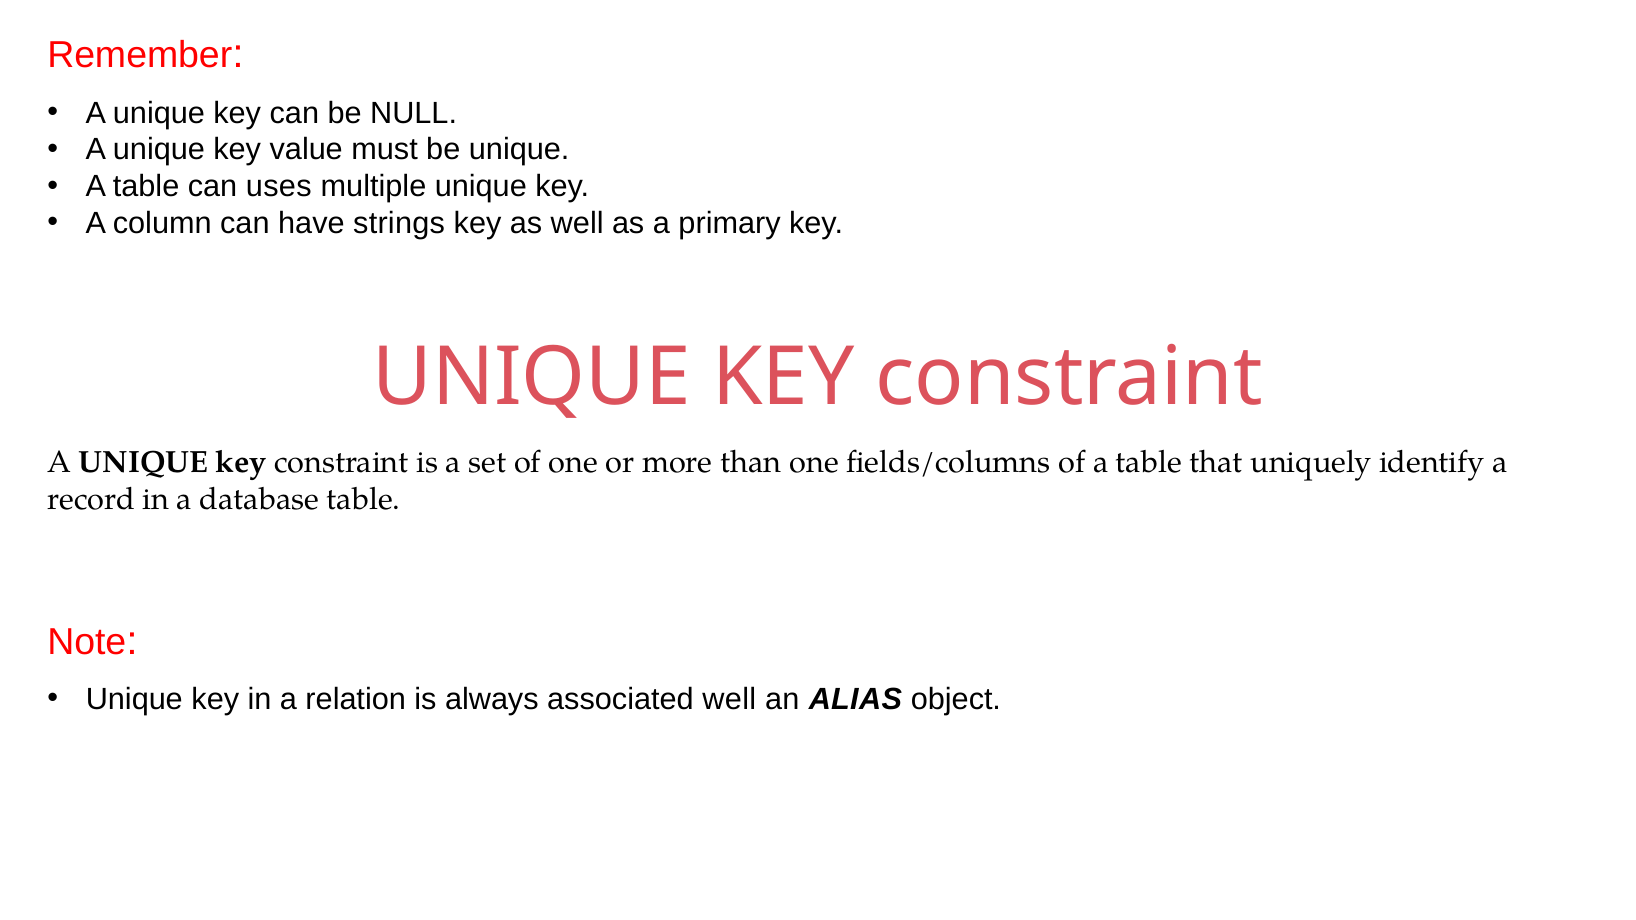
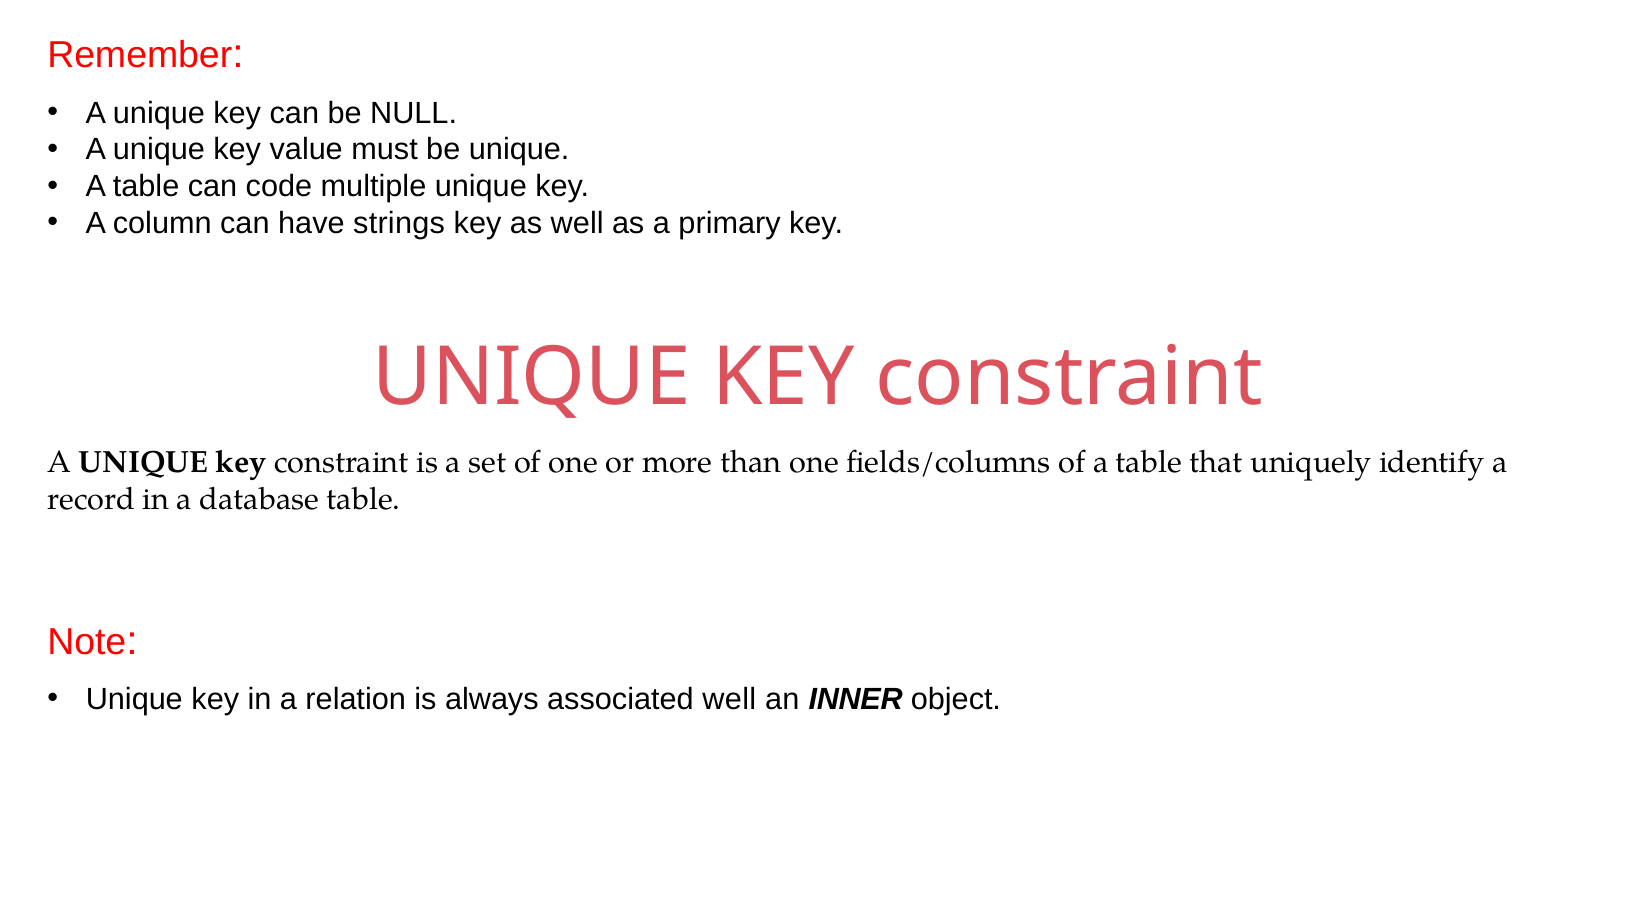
uses: uses -> code
ALIAS: ALIAS -> INNER
